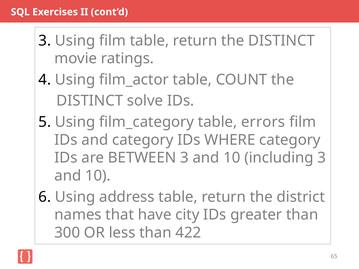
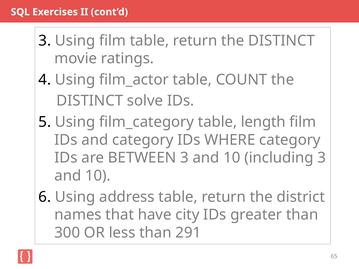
errors: errors -> length
422: 422 -> 291
